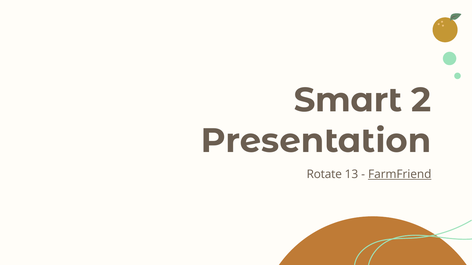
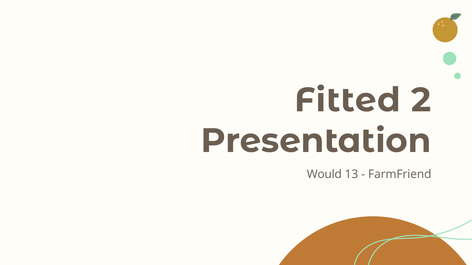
Smart: Smart -> Fitted
Rotate: Rotate -> Would
FarmFriend underline: present -> none
